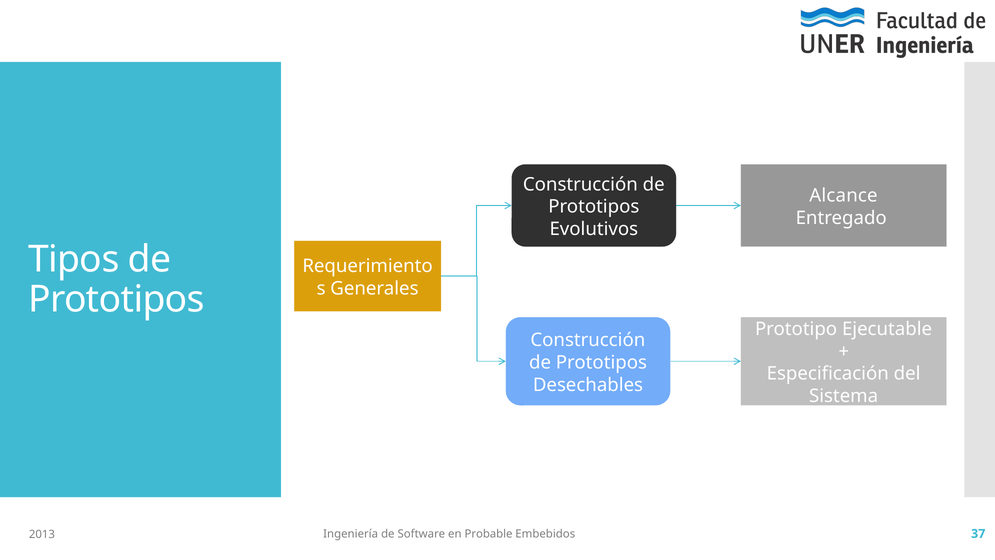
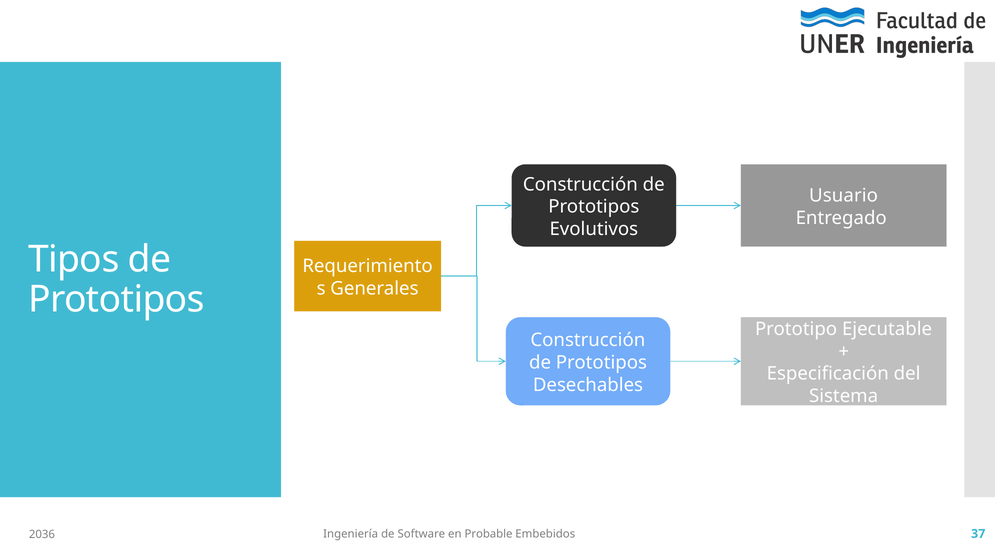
Alcance: Alcance -> Usuario
2013: 2013 -> 2036
